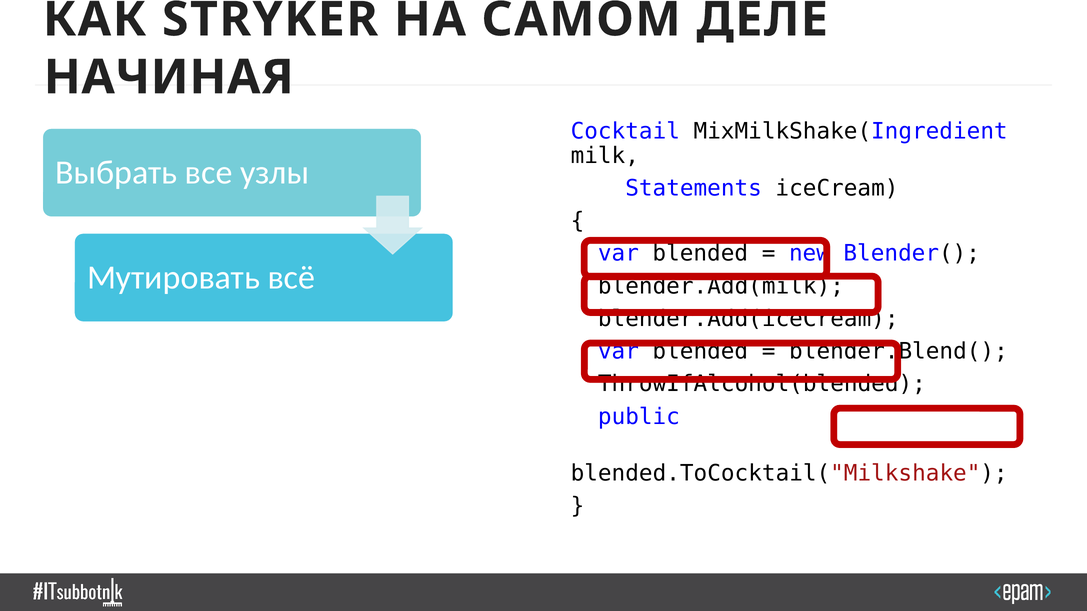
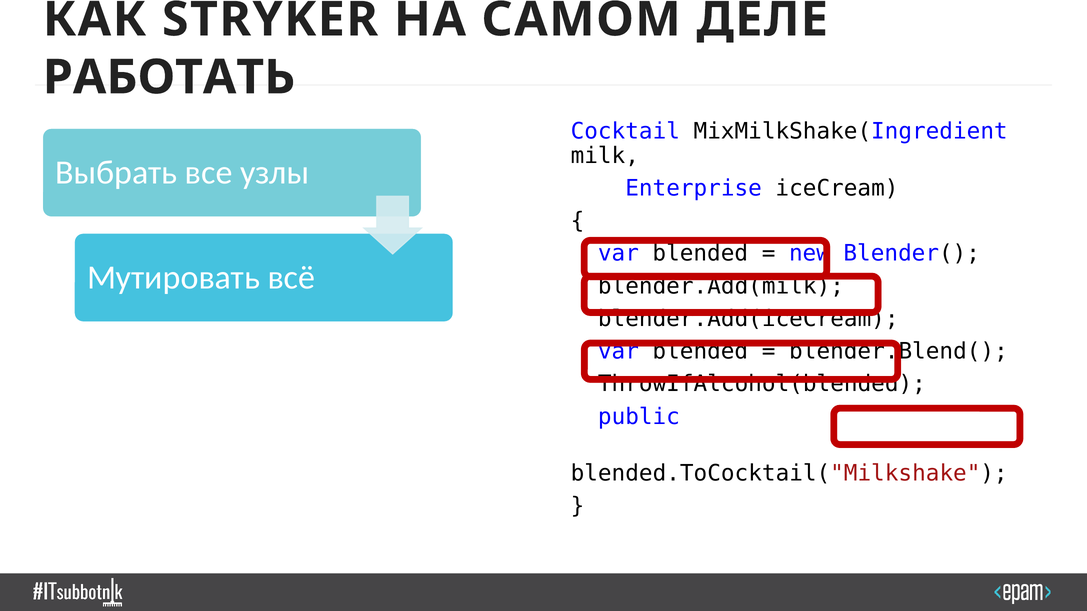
НАЧИНАЯ: НАЧИНАЯ -> РАБОТАТЬ
Statements: Statements -> Enterprise
